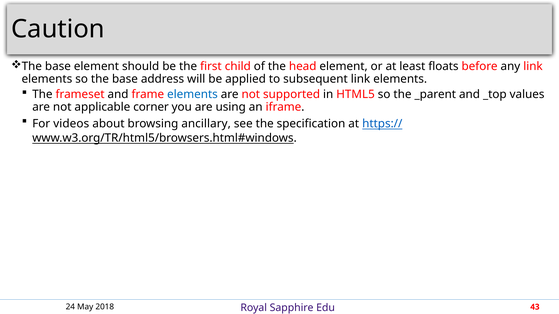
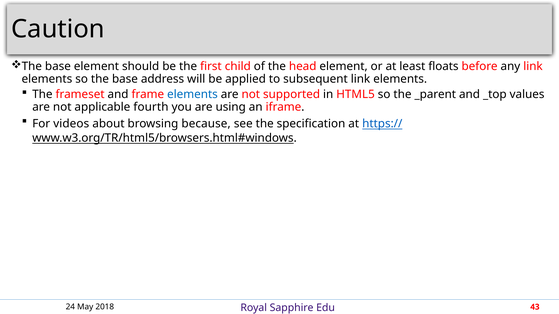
corner: corner -> fourth
ancillary: ancillary -> because
